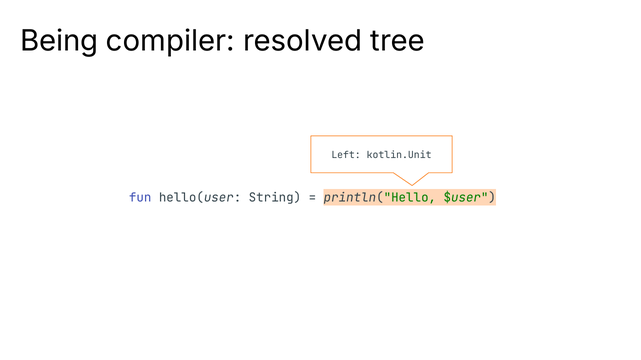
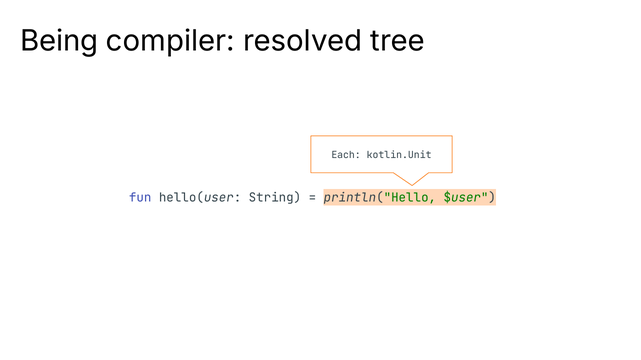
Left: Left -> Each
